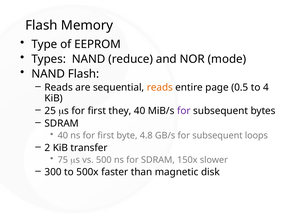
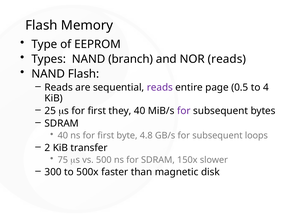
reduce: reduce -> branch
NOR mode: mode -> reads
reads at (160, 88) colour: orange -> purple
